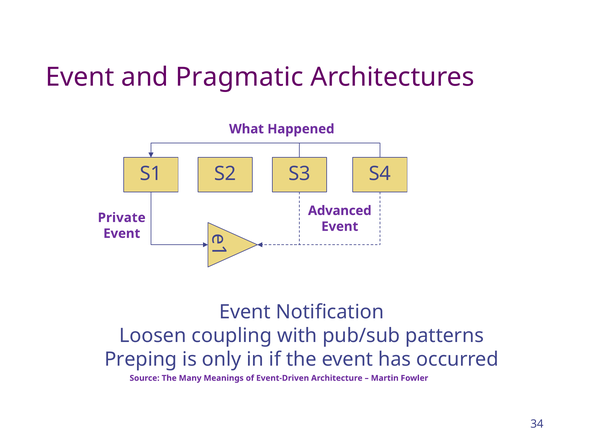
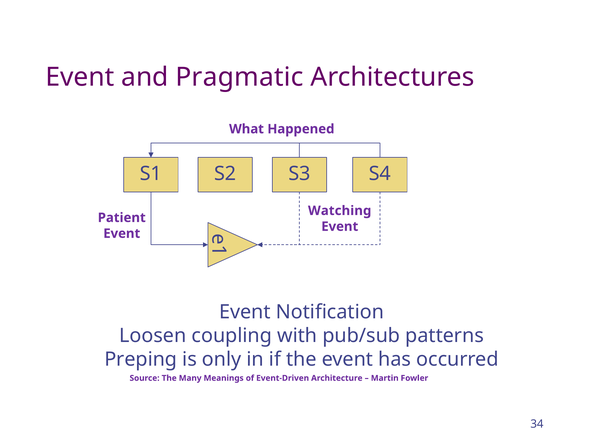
Advanced: Advanced -> Watching
Private: Private -> Patient
